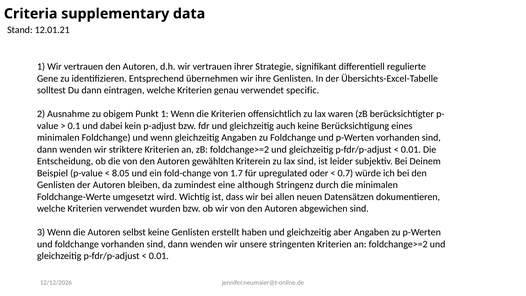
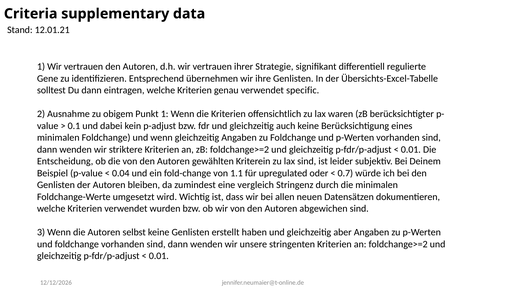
8.05: 8.05 -> 0.04
1.7: 1.7 -> 1.1
although: although -> vergleich
